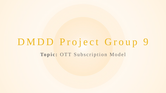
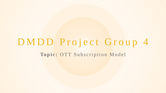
9: 9 -> 4
